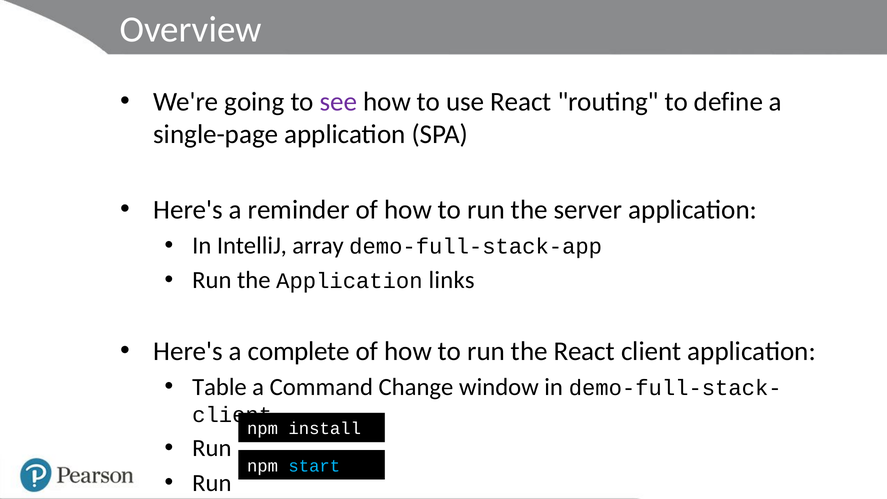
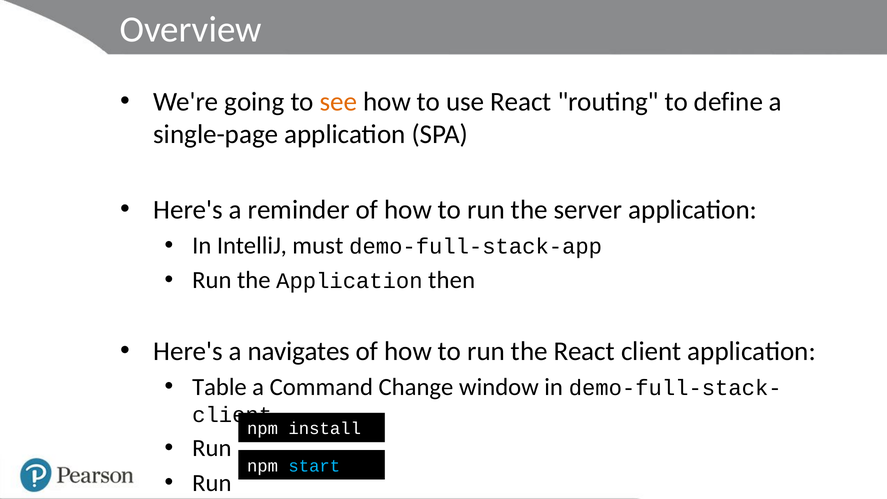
see colour: purple -> orange
array: array -> must
links: links -> then
complete: complete -> navigates
